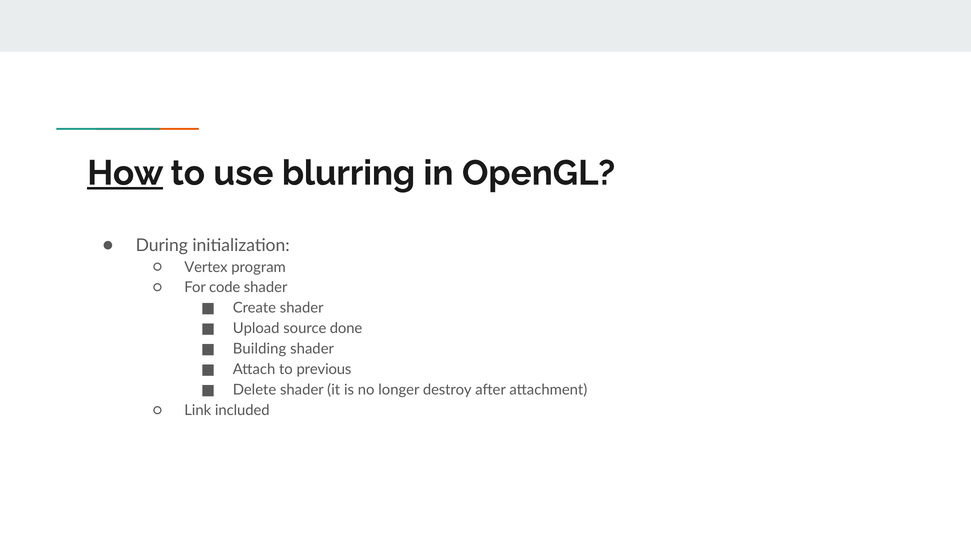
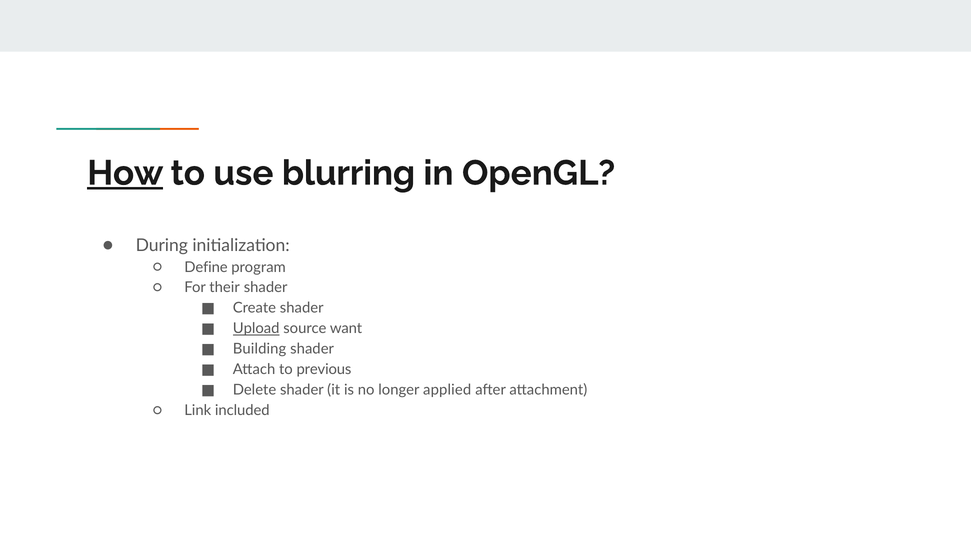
Vertex: Vertex -> Define
code: code -> their
Upload underline: none -> present
done: done -> want
destroy: destroy -> applied
